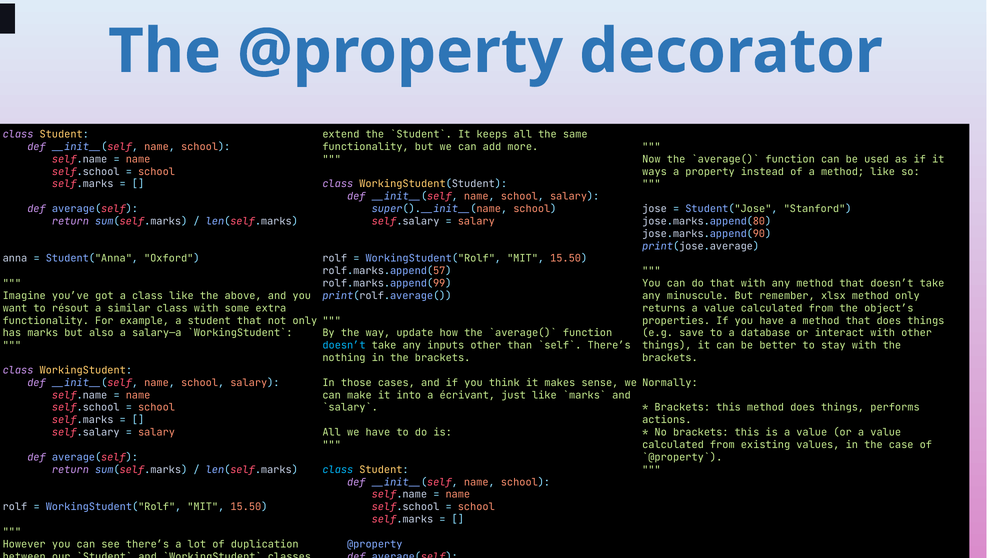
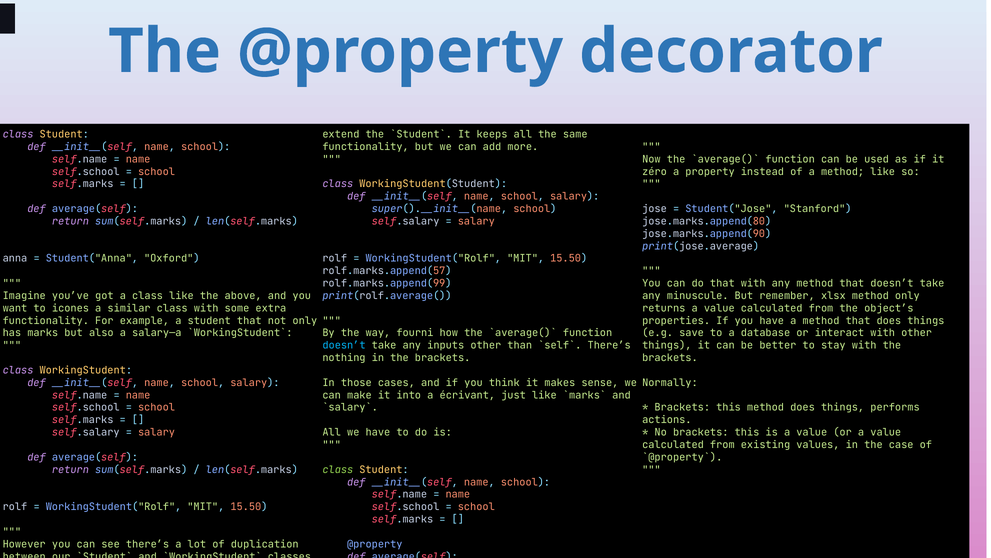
ways: ways -> zéro
résout: résout -> icones
update: update -> fourni
class at (338, 469) colour: light blue -> light green
